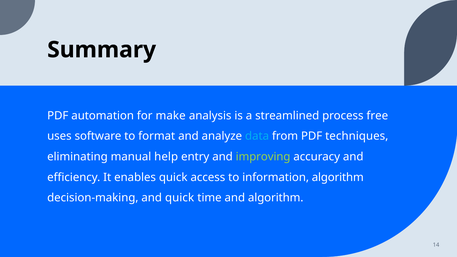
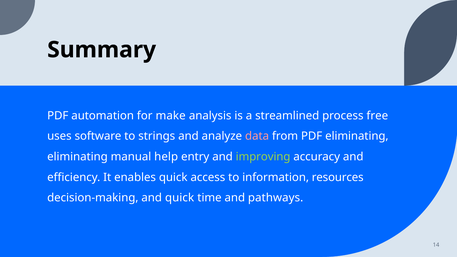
format: format -> strings
data colour: light blue -> pink
PDF techniques: techniques -> eliminating
information algorithm: algorithm -> resources
and algorithm: algorithm -> pathways
